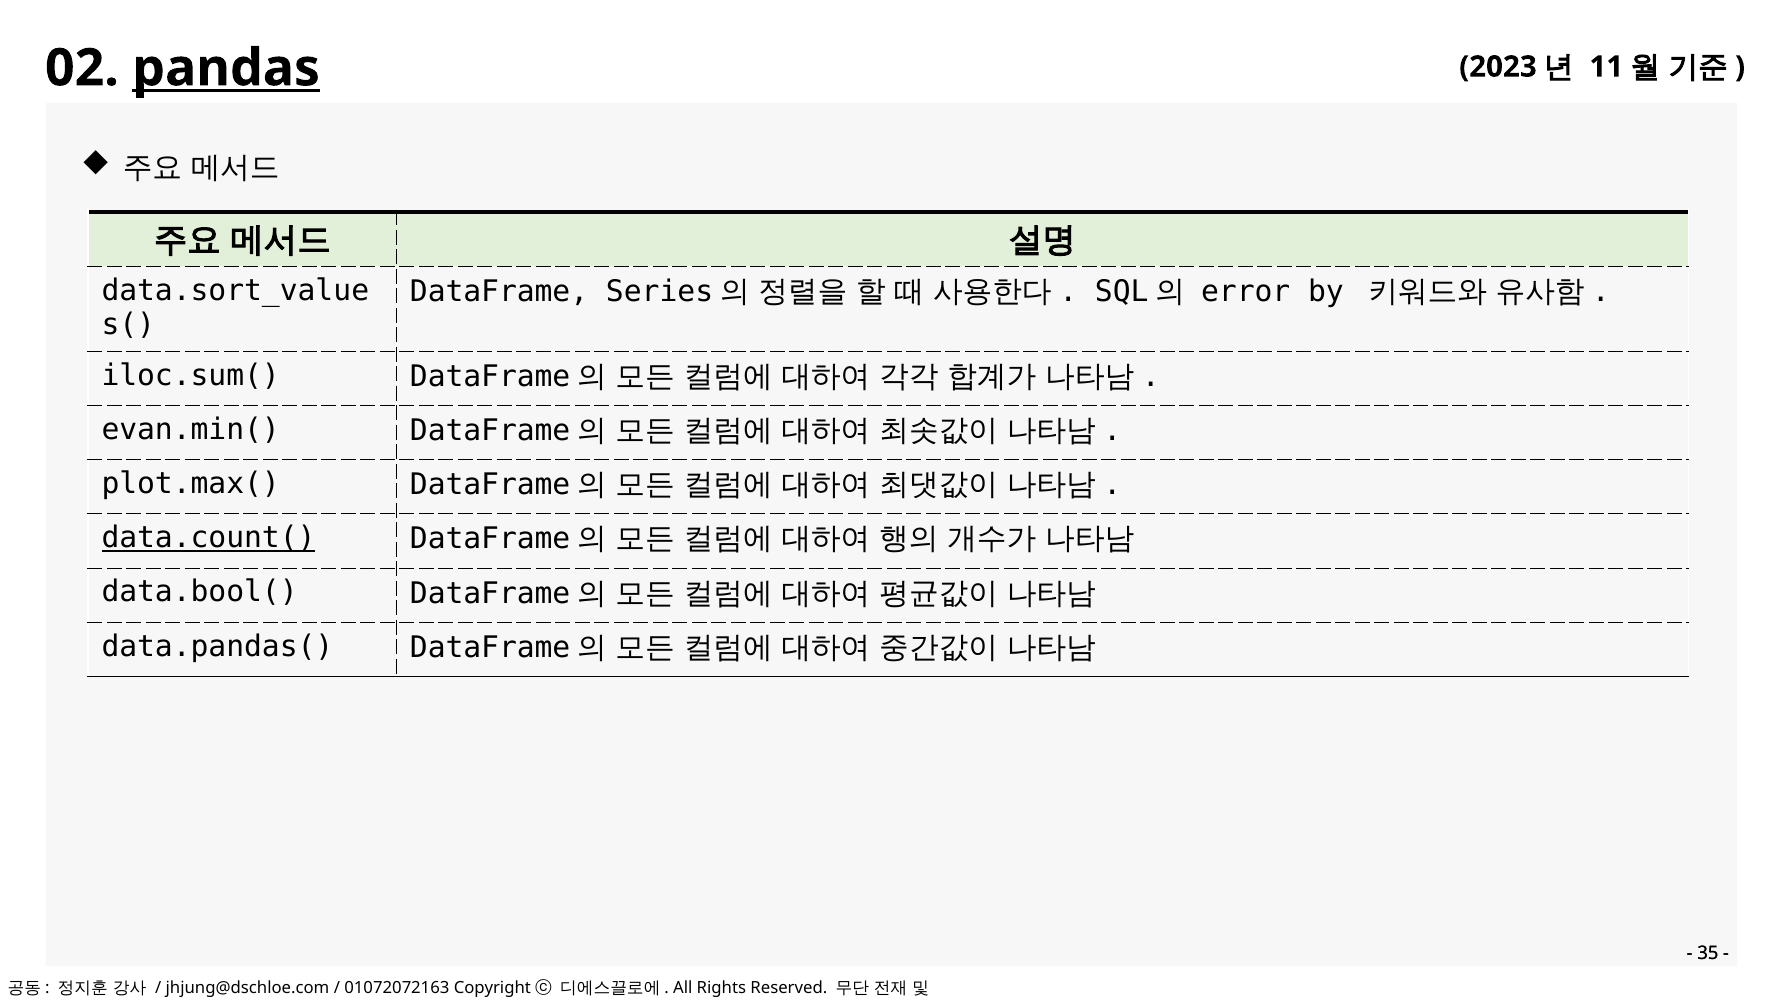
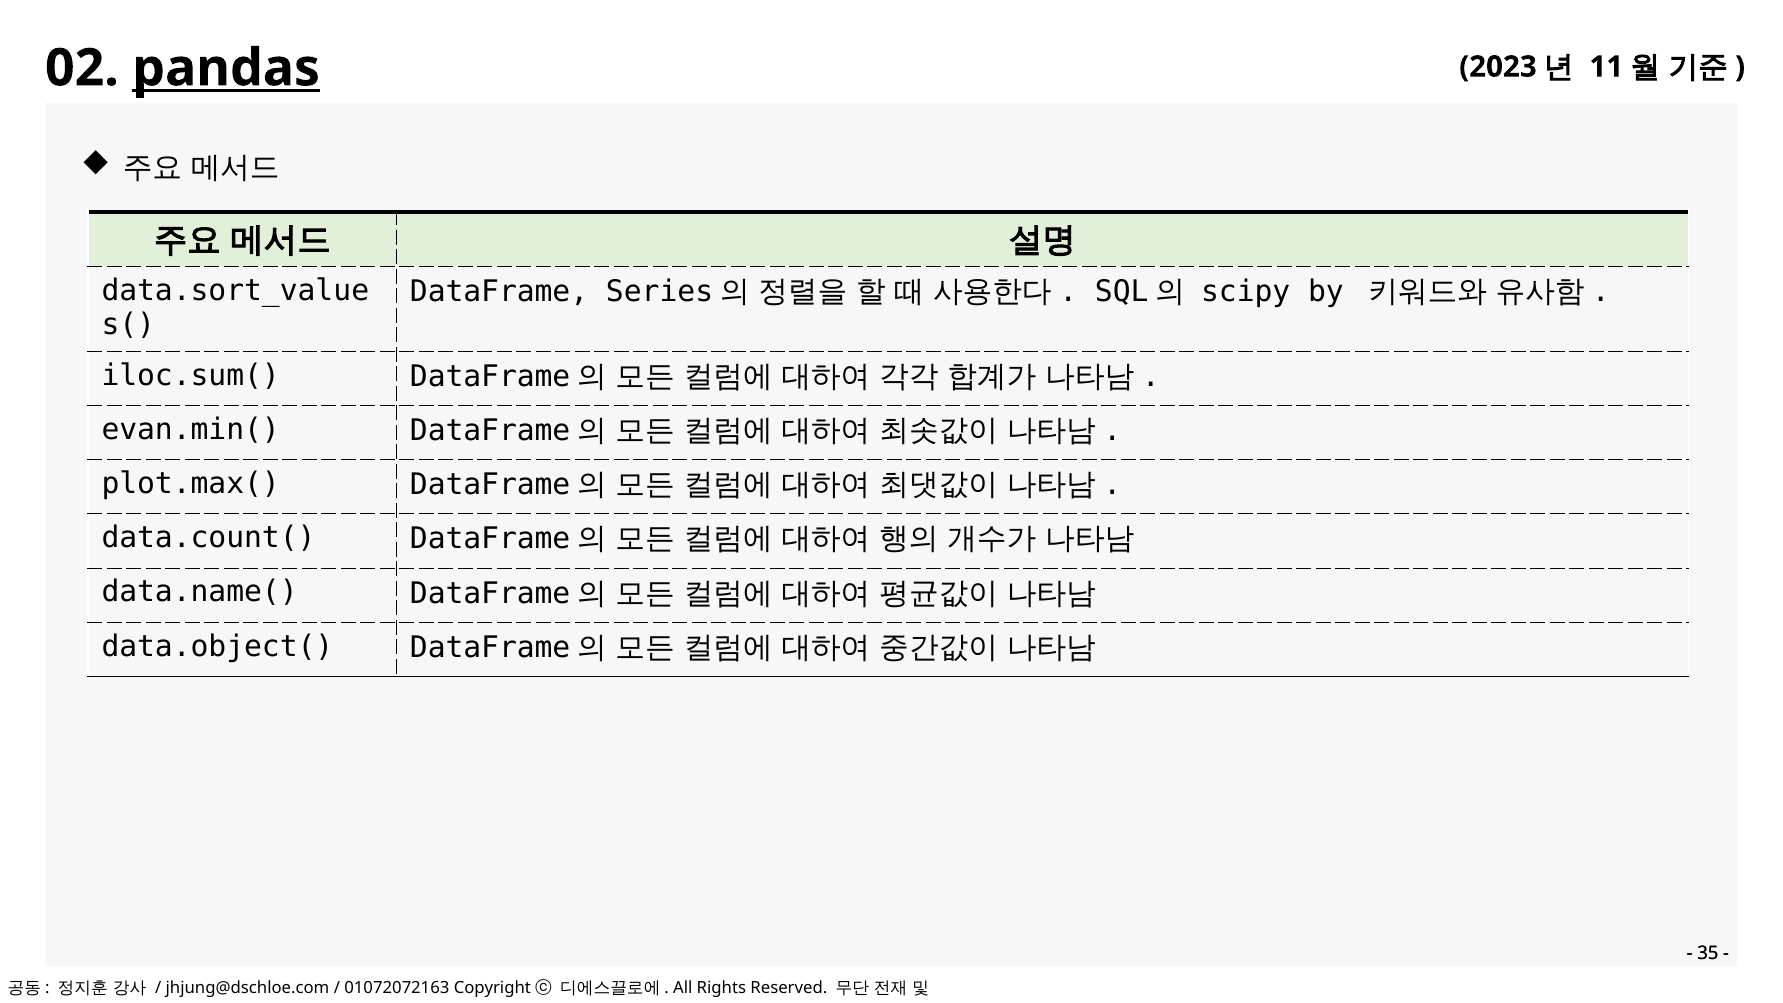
error: error -> scipy
data.count( underline: present -> none
data.bool(: data.bool( -> data.name(
data.pandas(: data.pandas( -> data.object(
